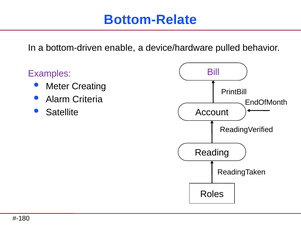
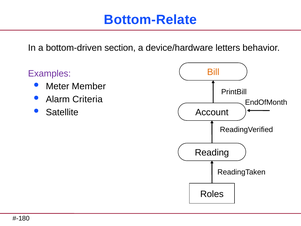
enable: enable -> section
pulled: pulled -> letters
Bill colour: purple -> orange
Creating: Creating -> Member
